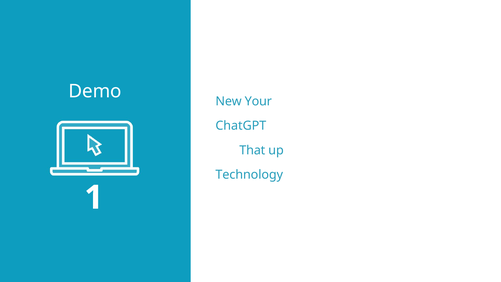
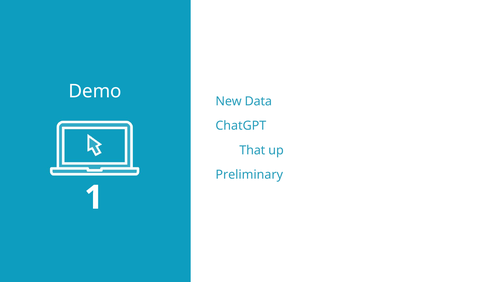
Your: Your -> Data
Technology: Technology -> Preliminary
